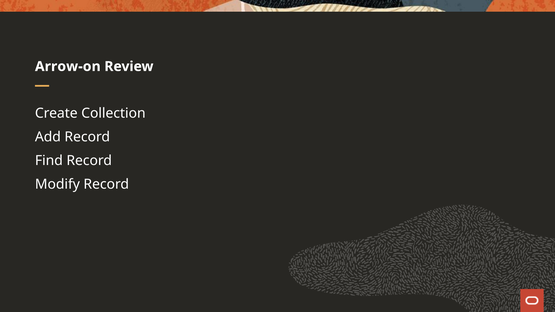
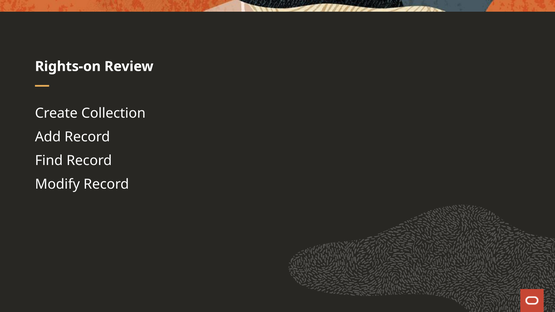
Arrow-on: Arrow-on -> Rights-on
